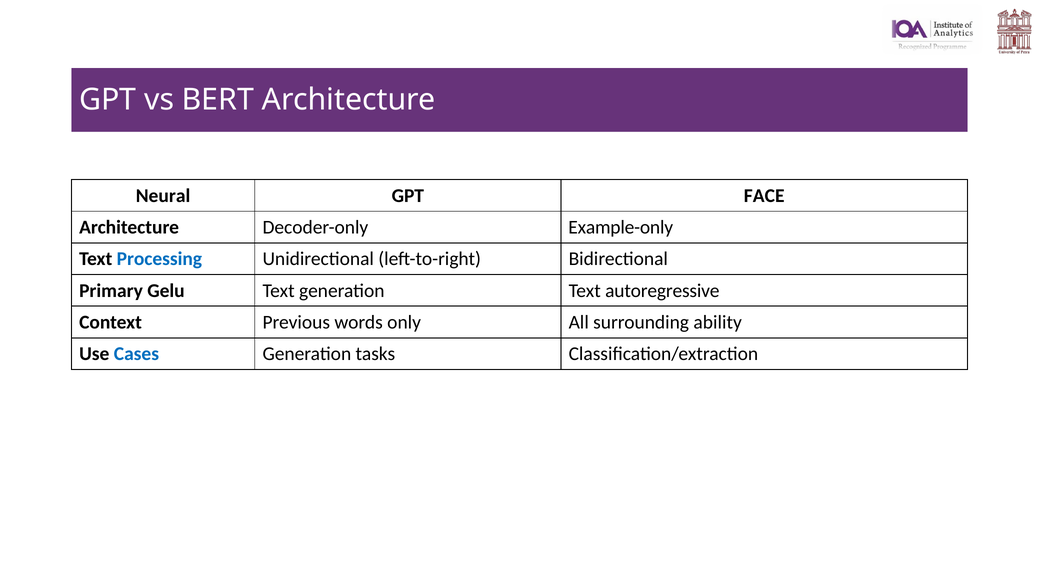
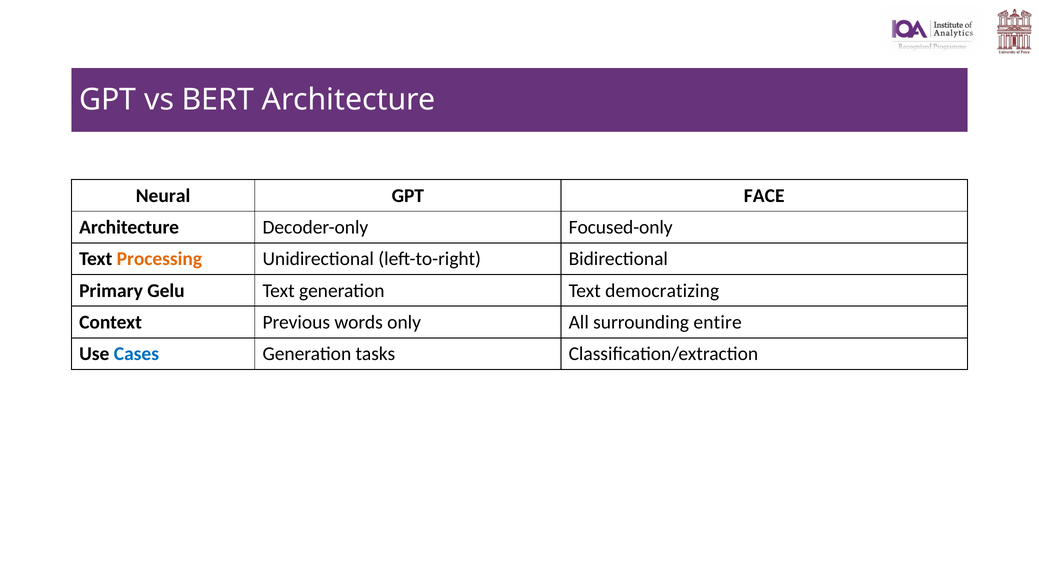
Example-only: Example-only -> Focused-only
Processing colour: blue -> orange
autoregressive: autoregressive -> democratizing
ability: ability -> entire
